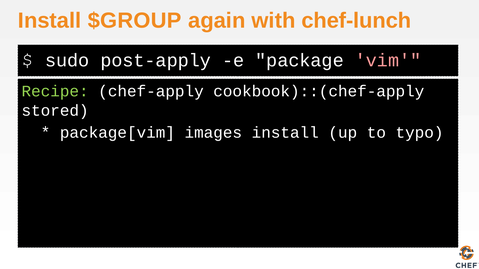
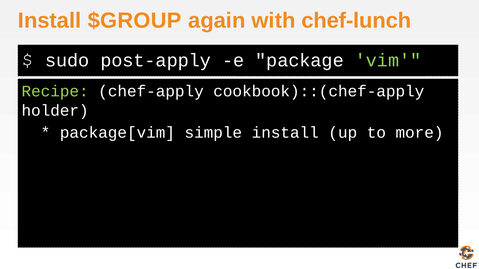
vim colour: pink -> light green
stored: stored -> holder
images: images -> simple
typo: typo -> more
